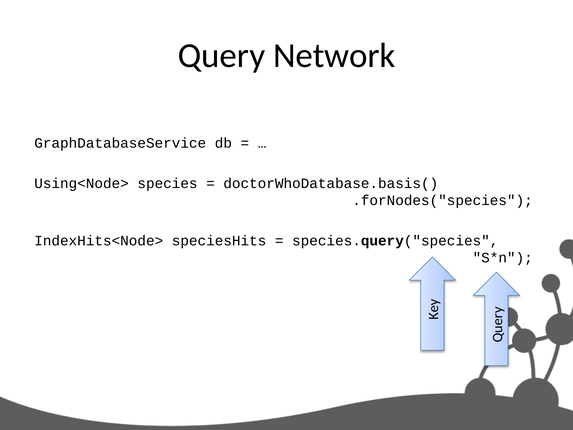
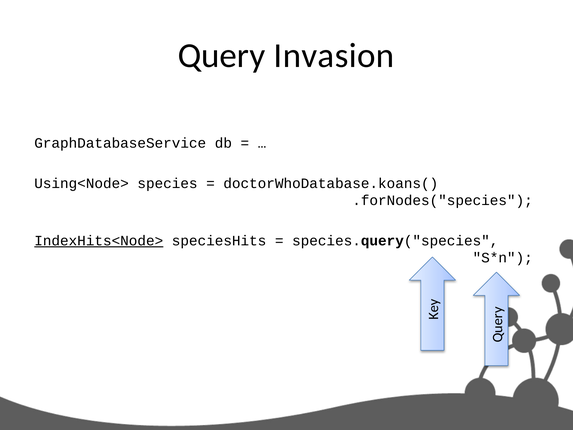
Network: Network -> Invasion
doctorWhoDatabase.basis(: doctorWhoDatabase.basis( -> doctorWhoDatabase.koans(
IndexHits<Node> underline: none -> present
